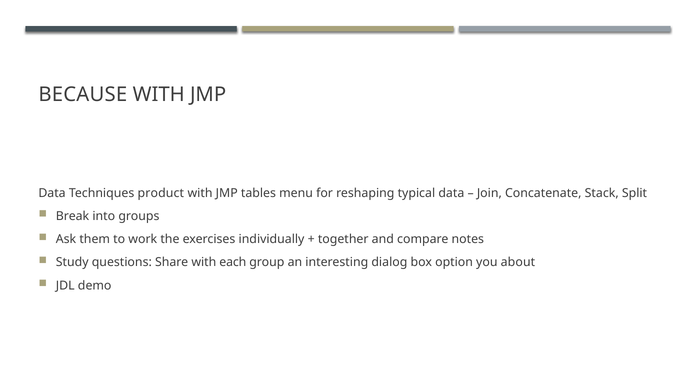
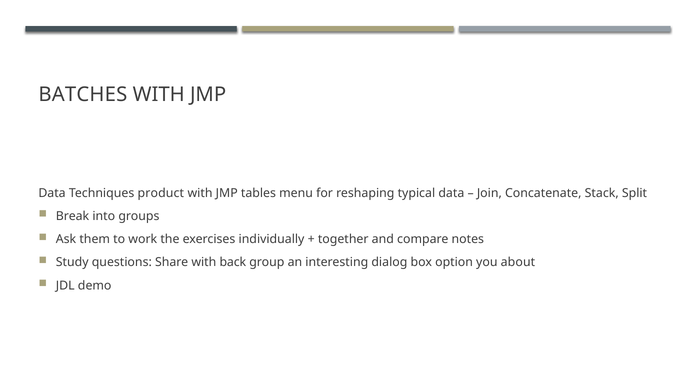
BECAUSE: BECAUSE -> BATCHES
each: each -> back
